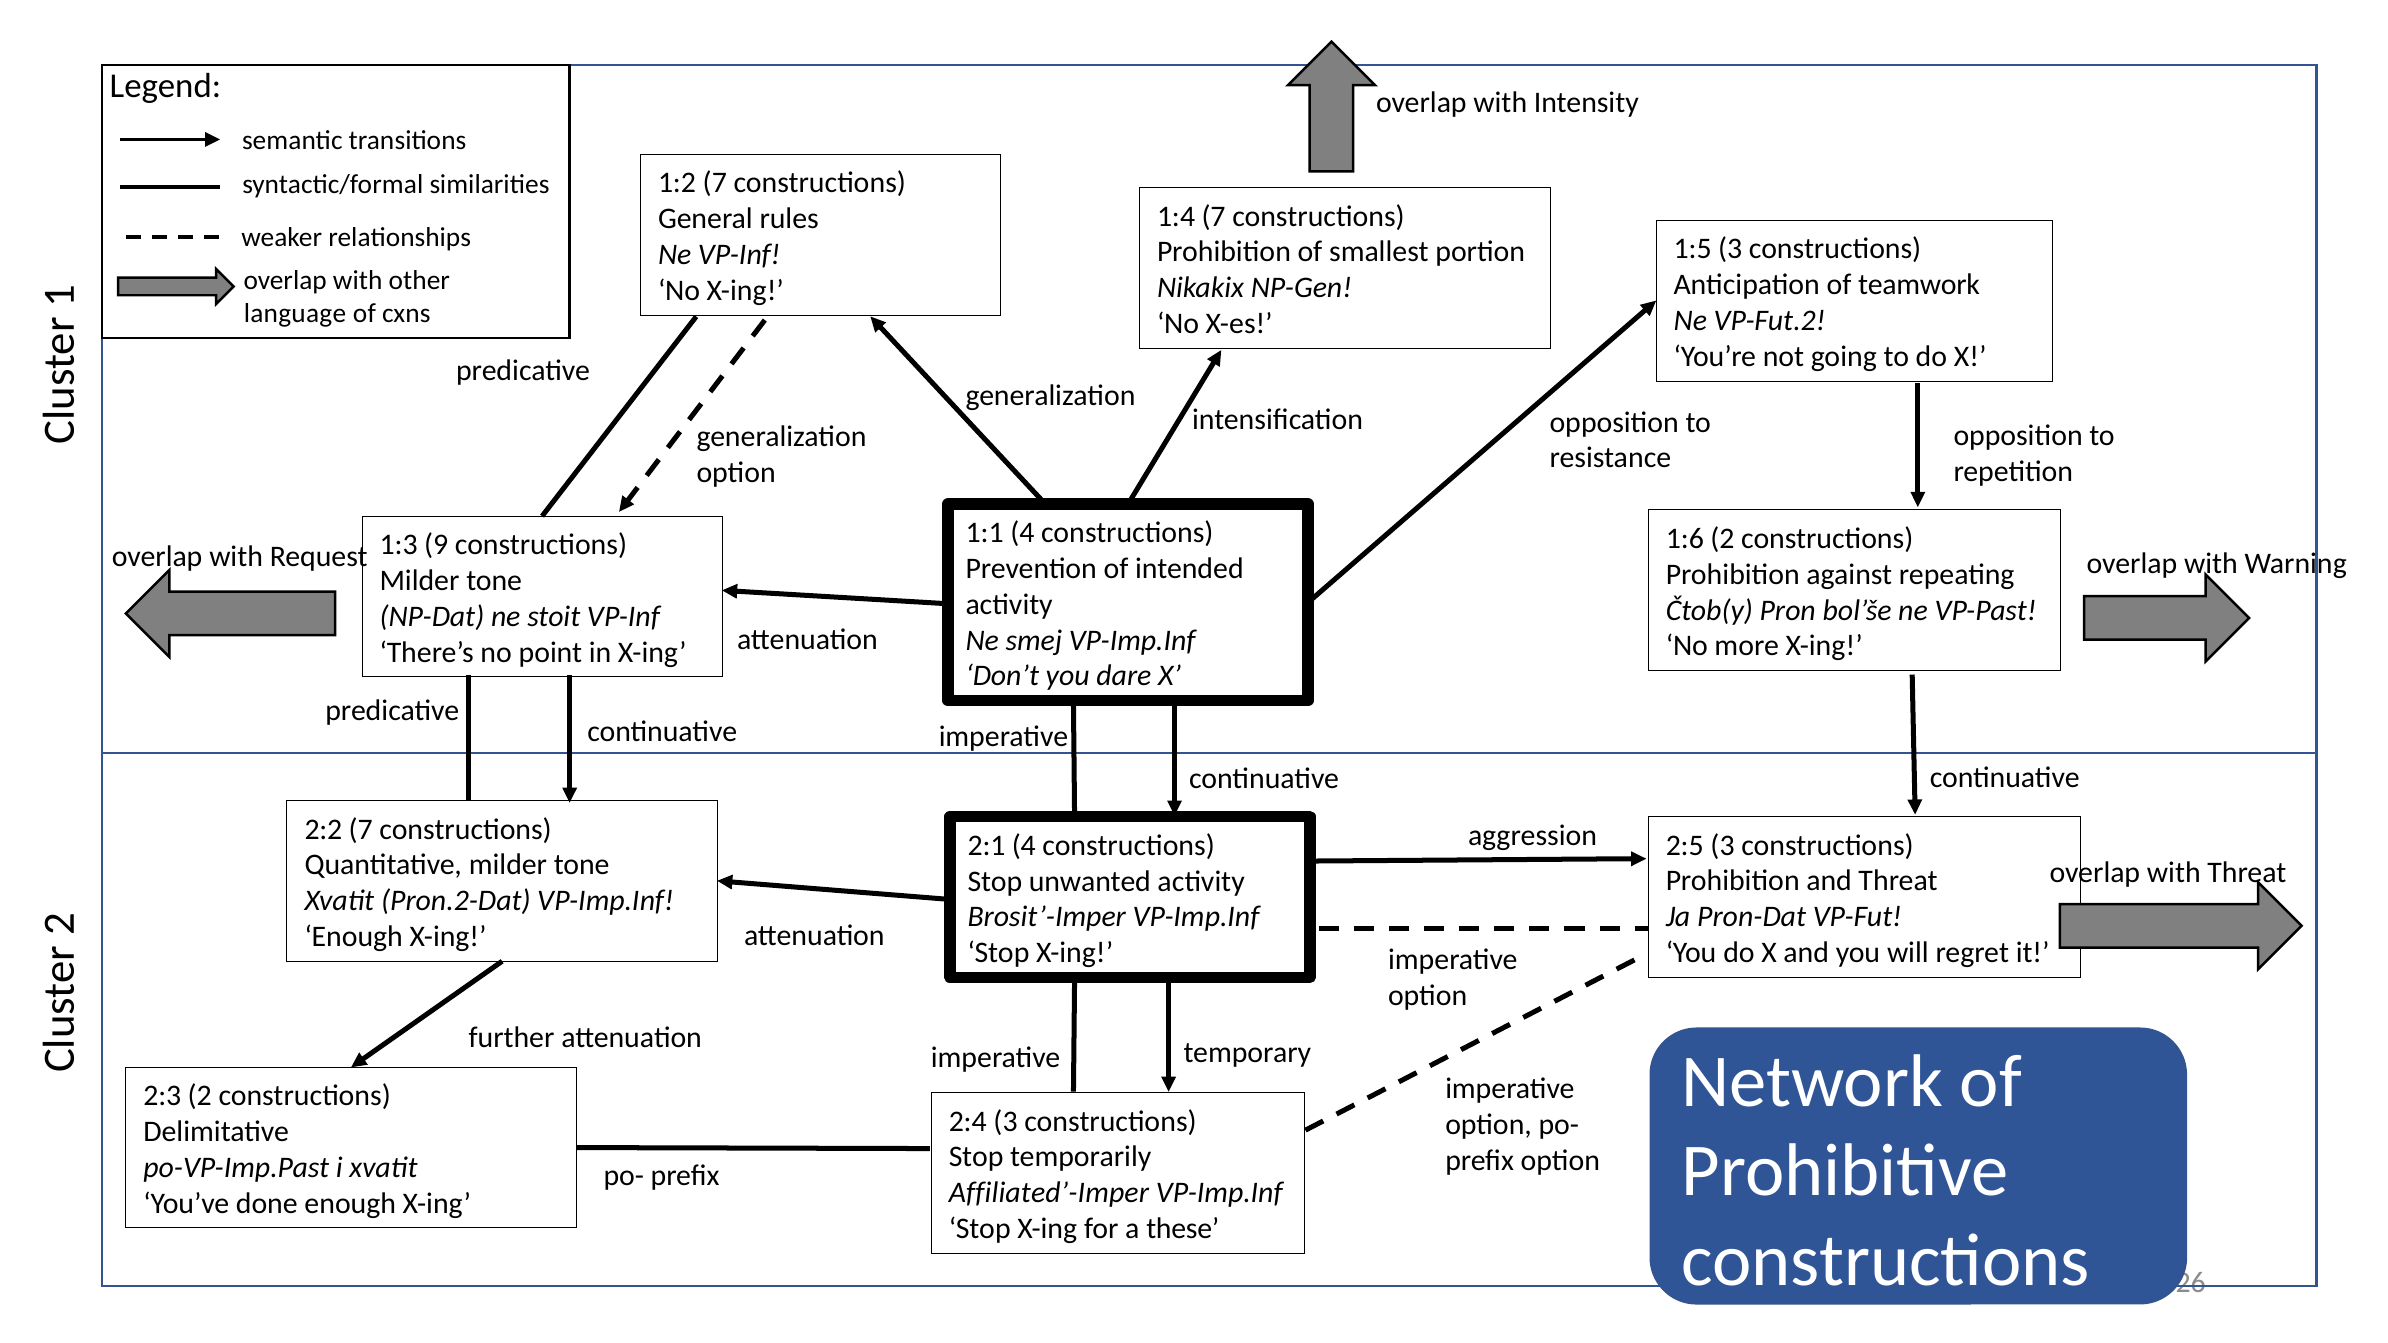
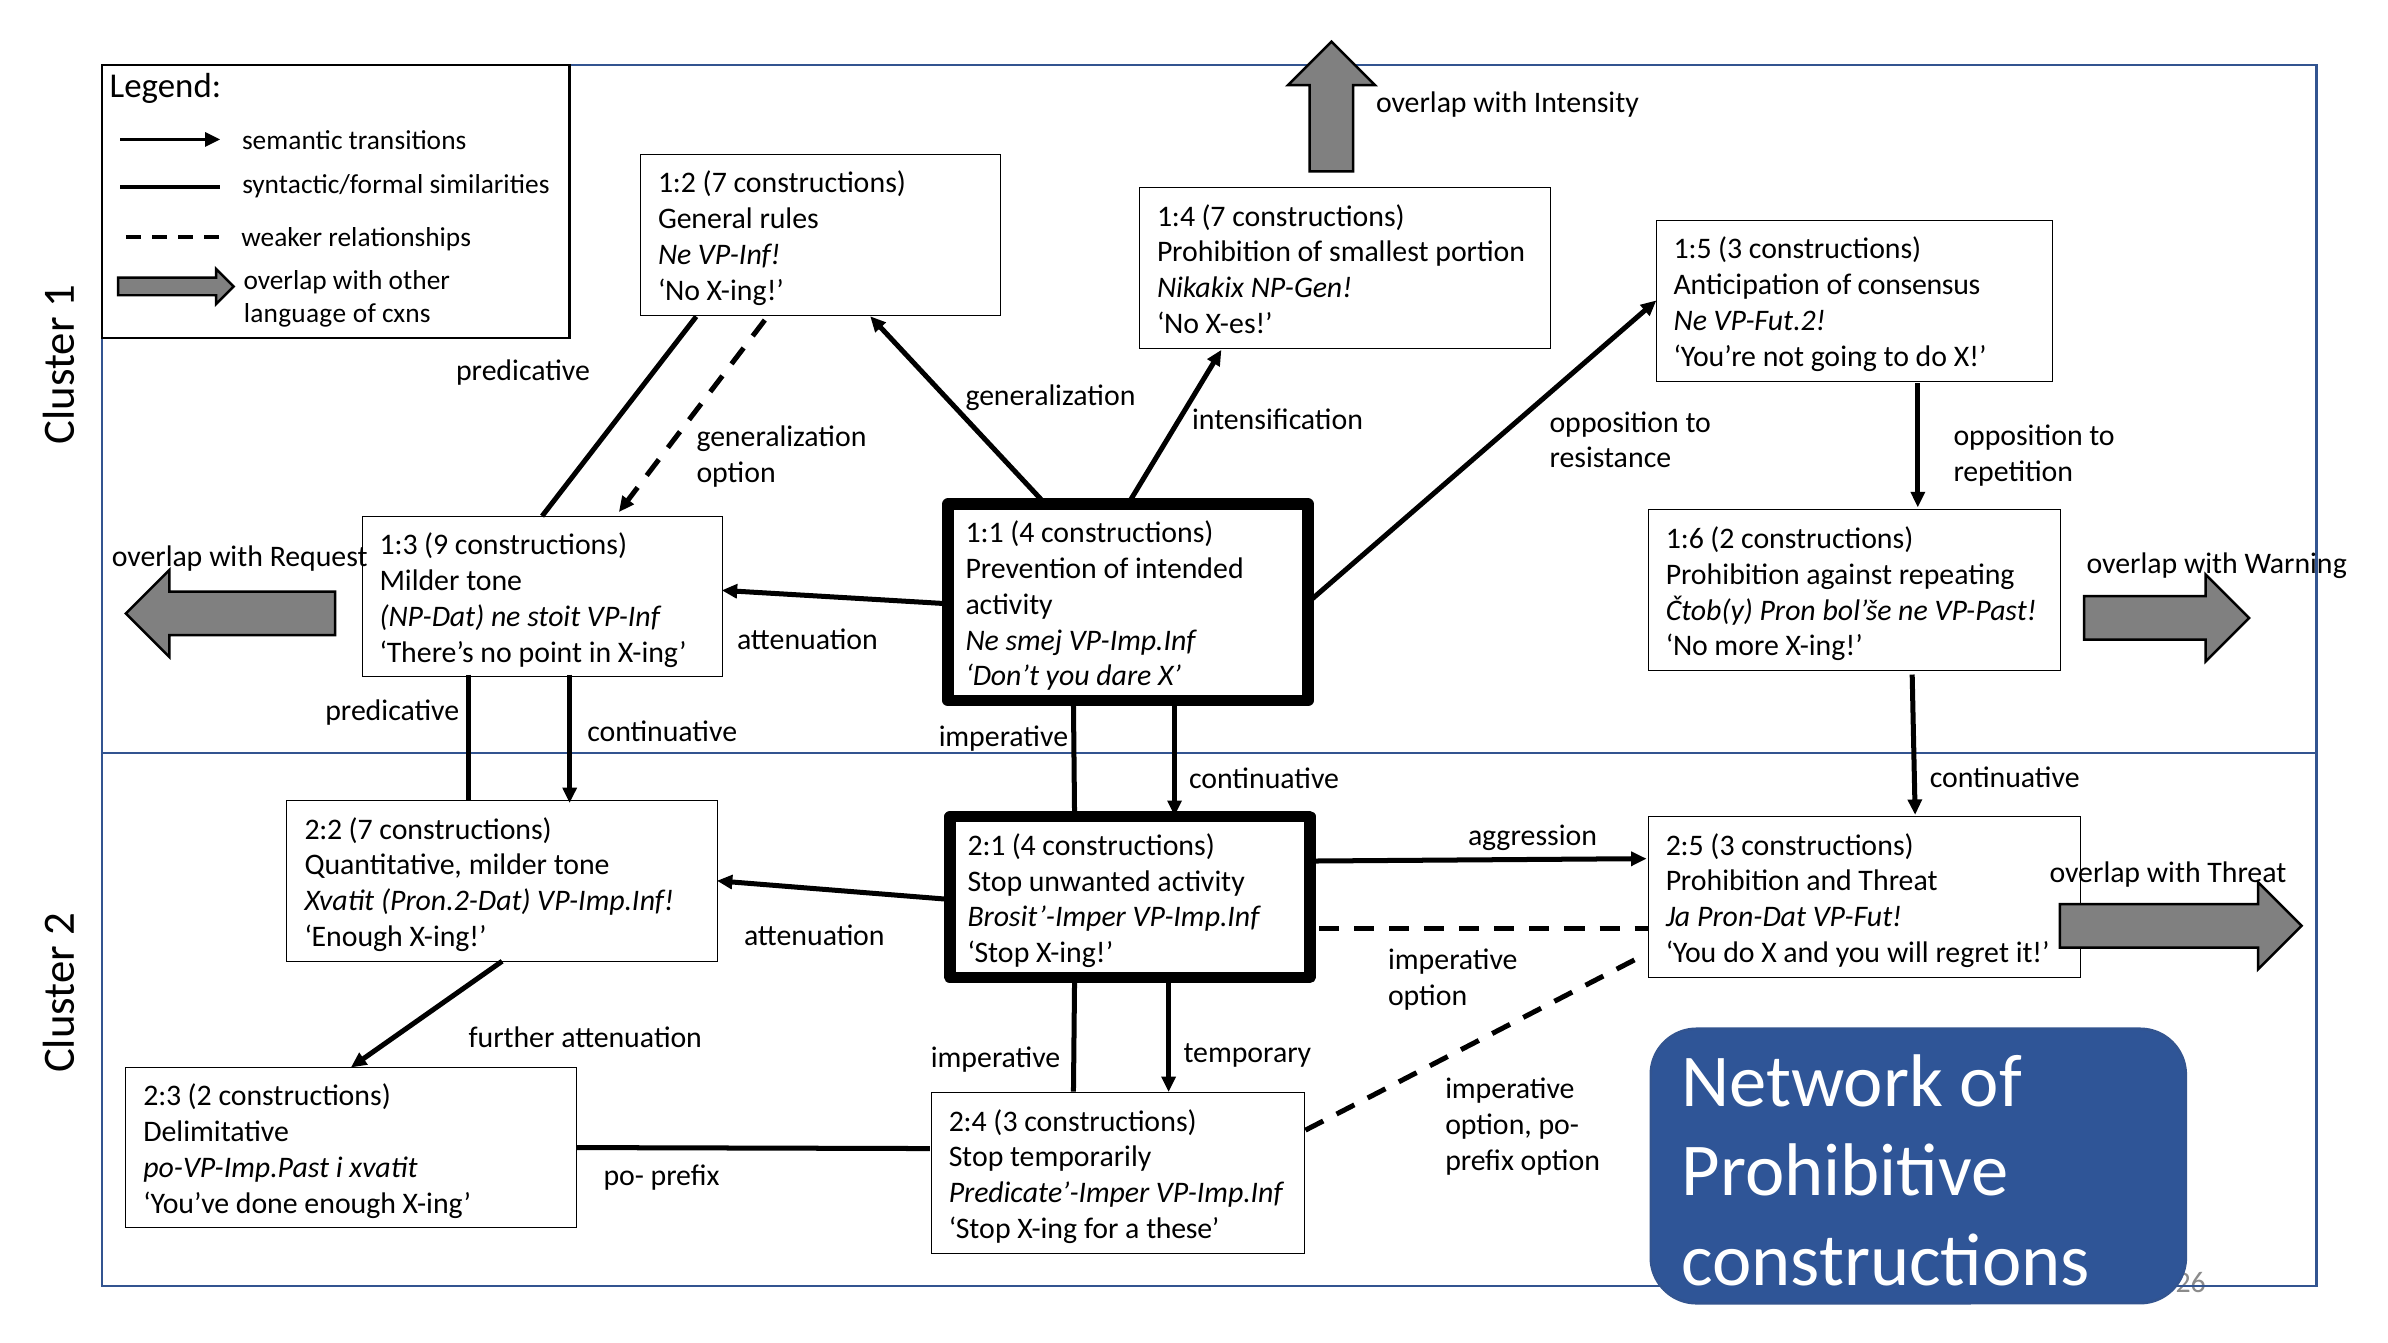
teamwork: teamwork -> consensus
Affiliated’-Imper: Affiliated’-Imper -> Predicate’-Imper
